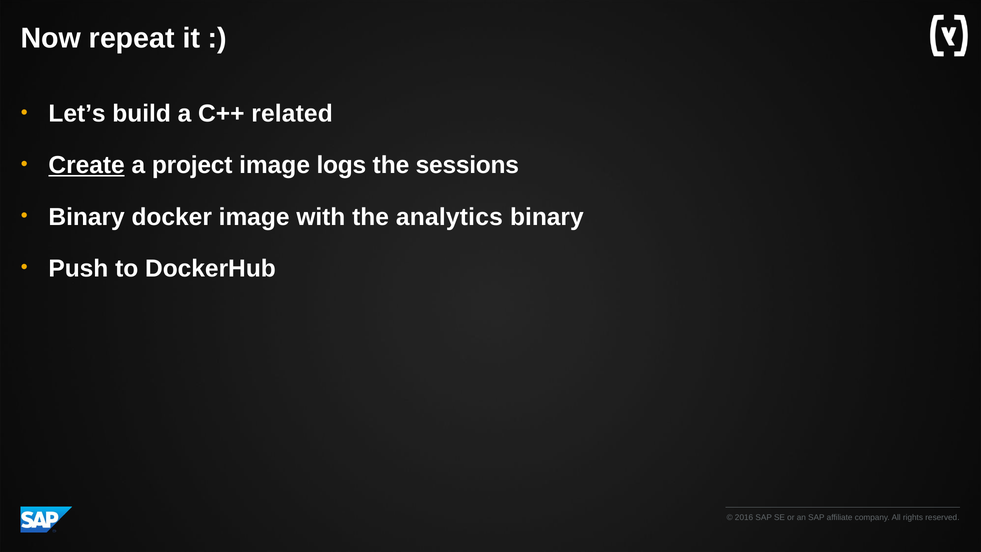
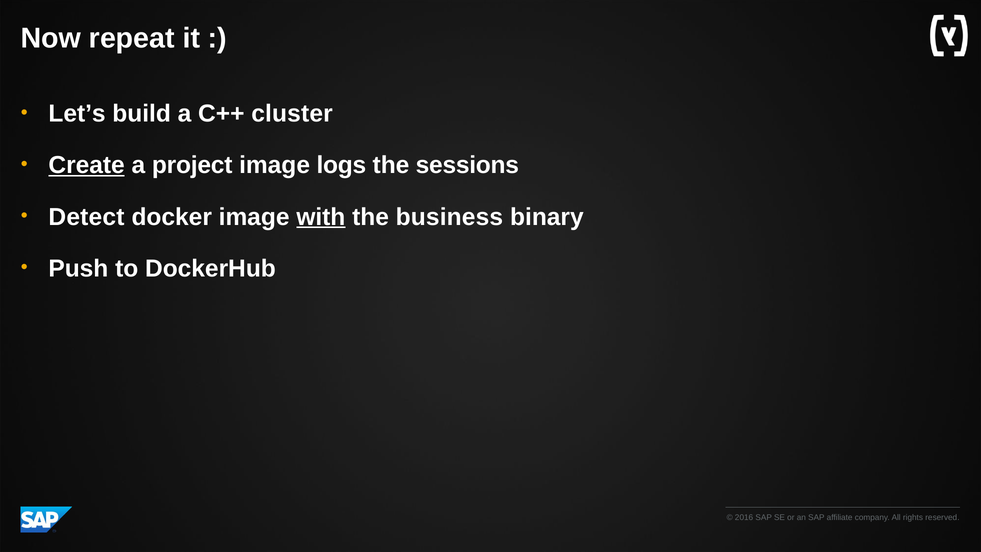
related: related -> cluster
Binary at (87, 217): Binary -> Detect
with underline: none -> present
analytics: analytics -> business
